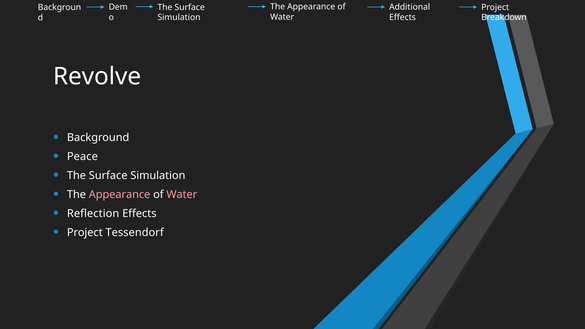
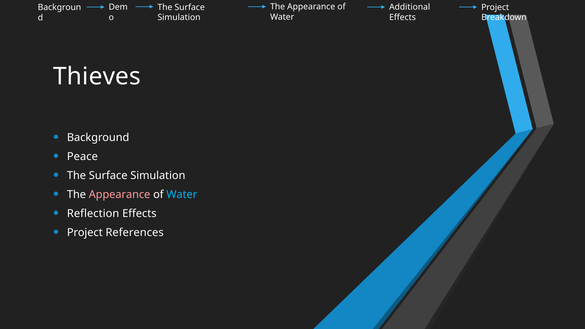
Revolve: Revolve -> Thieves
Water at (182, 195) colour: pink -> light blue
Tessendorf: Tessendorf -> References
